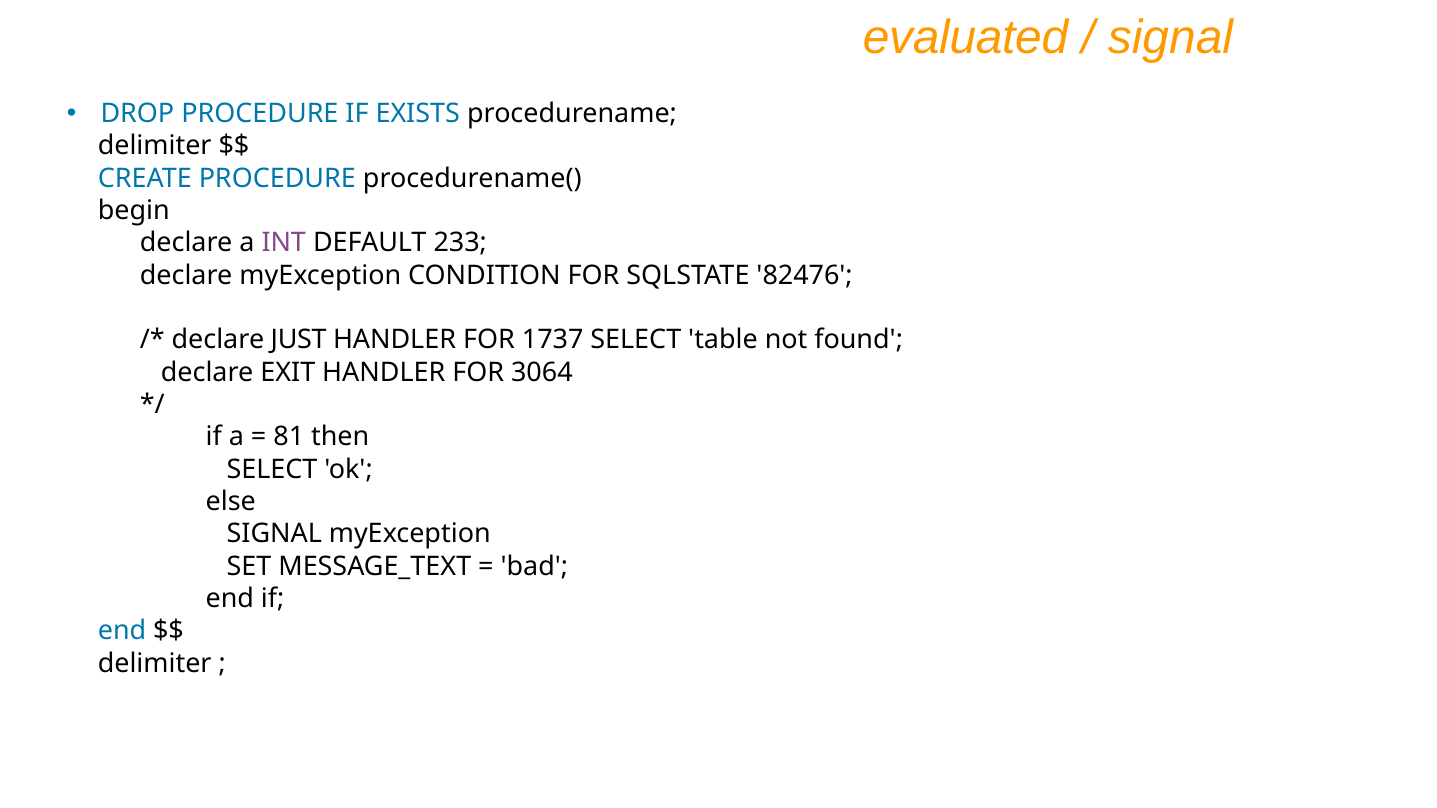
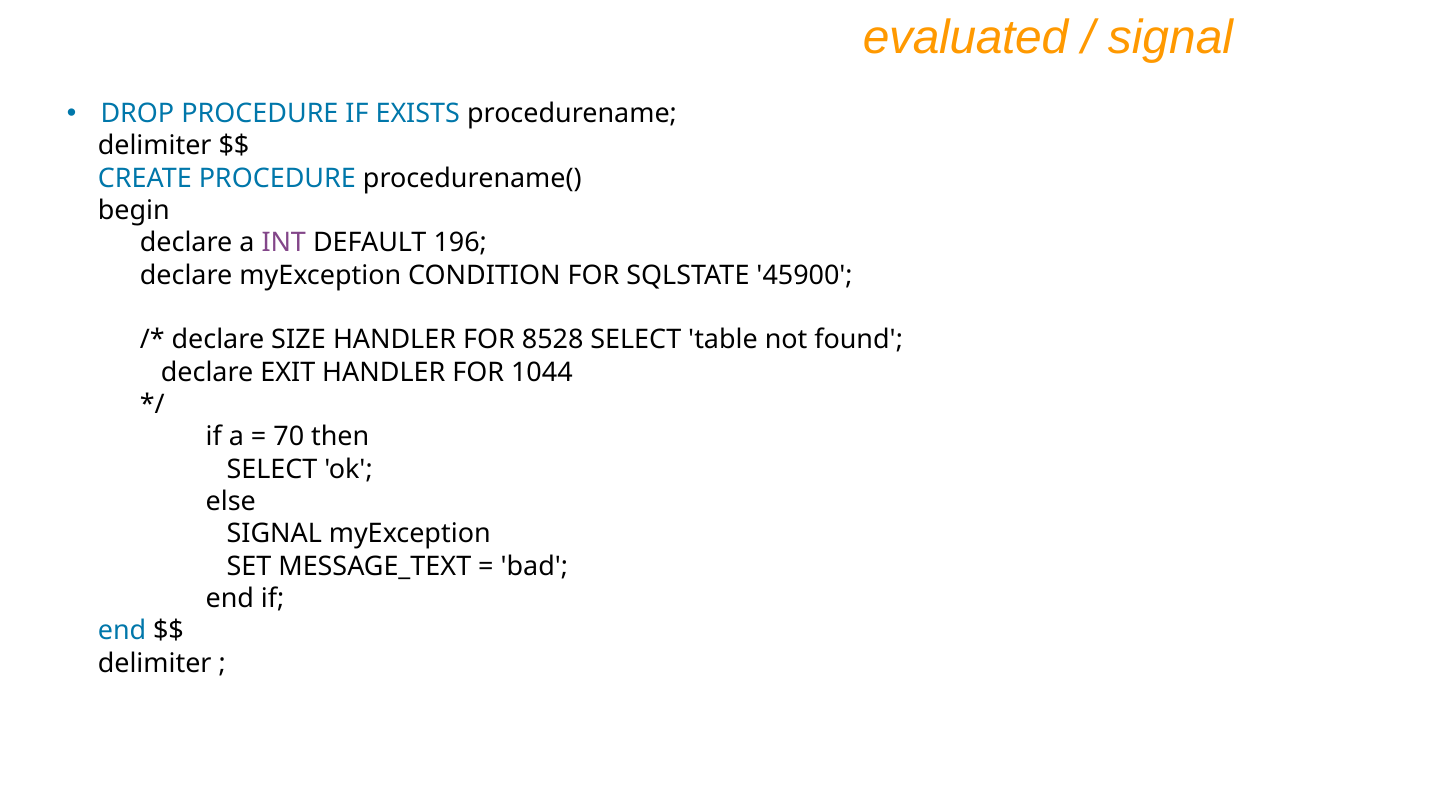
233: 233 -> 196
82476: 82476 -> 45900
JUST: JUST -> SIZE
1737: 1737 -> 8528
3064: 3064 -> 1044
81: 81 -> 70
